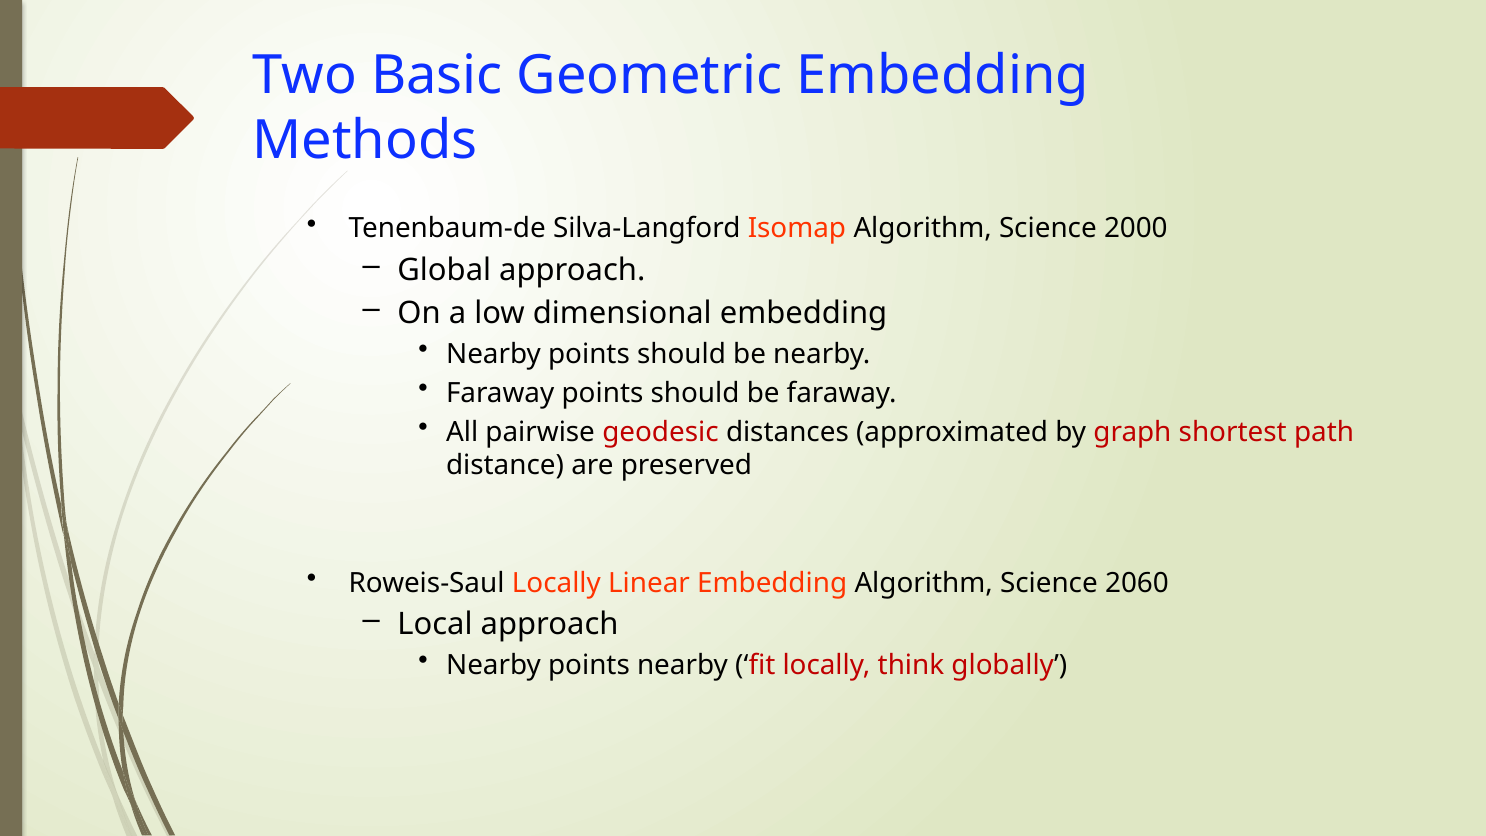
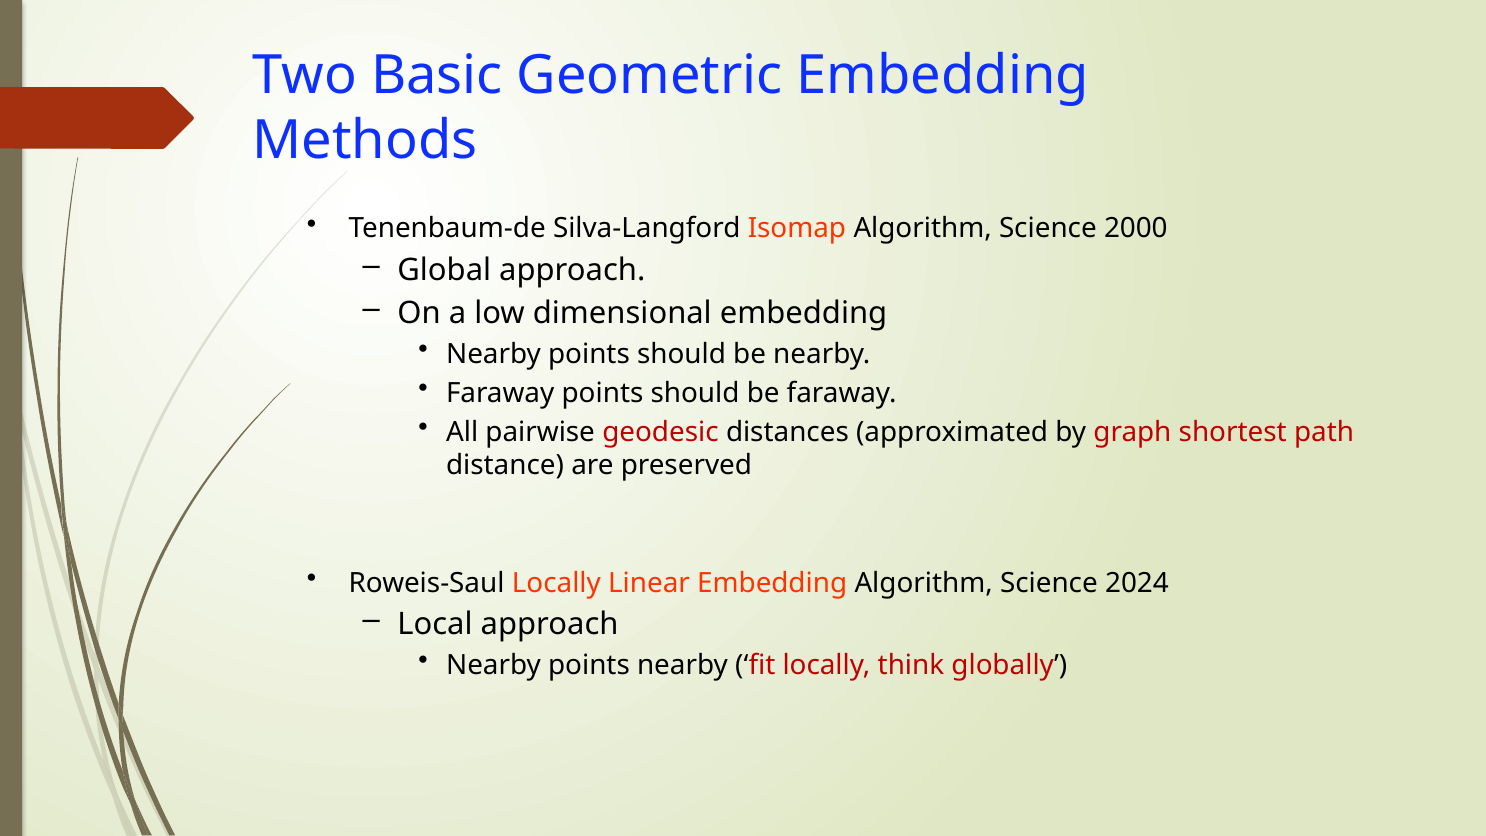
2060: 2060 -> 2024
